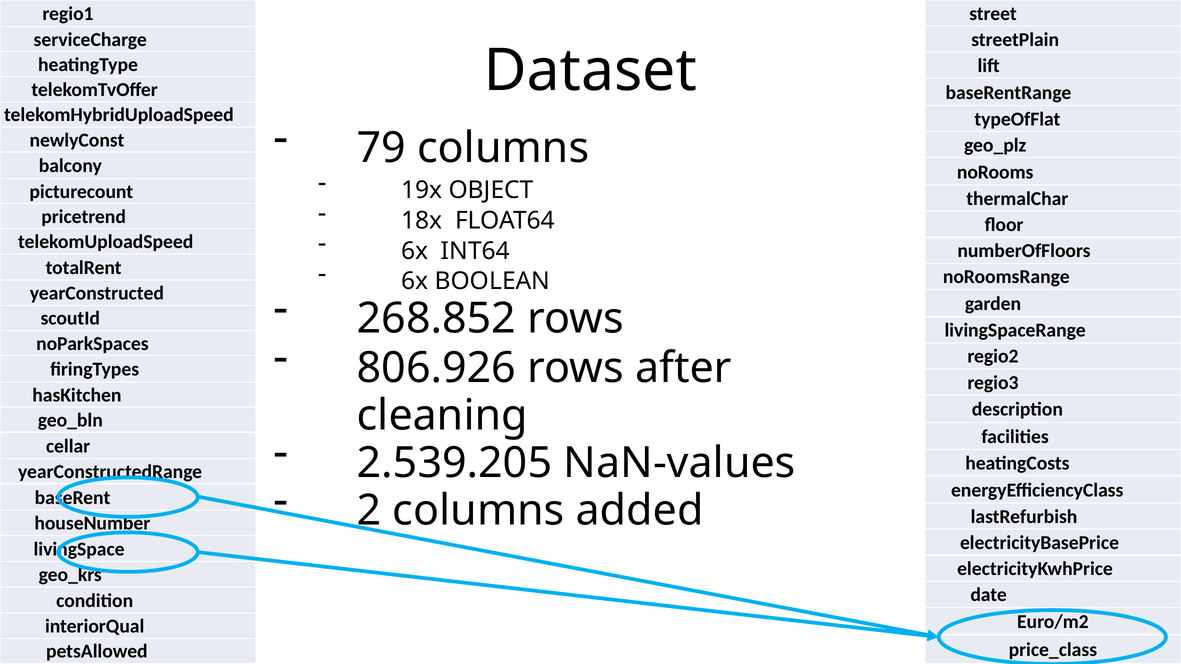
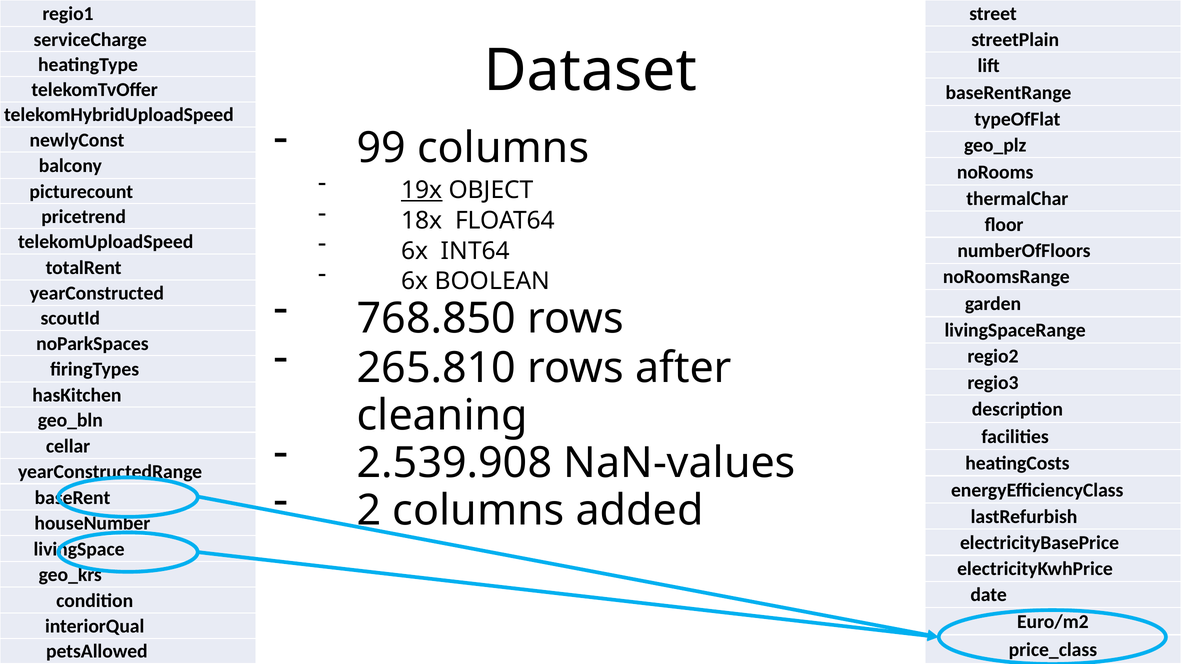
79: 79 -> 99
19x underline: none -> present
268.852: 268.852 -> 768.850
806.926: 806.926 -> 265.810
2.539.205: 2.539.205 -> 2.539.908
